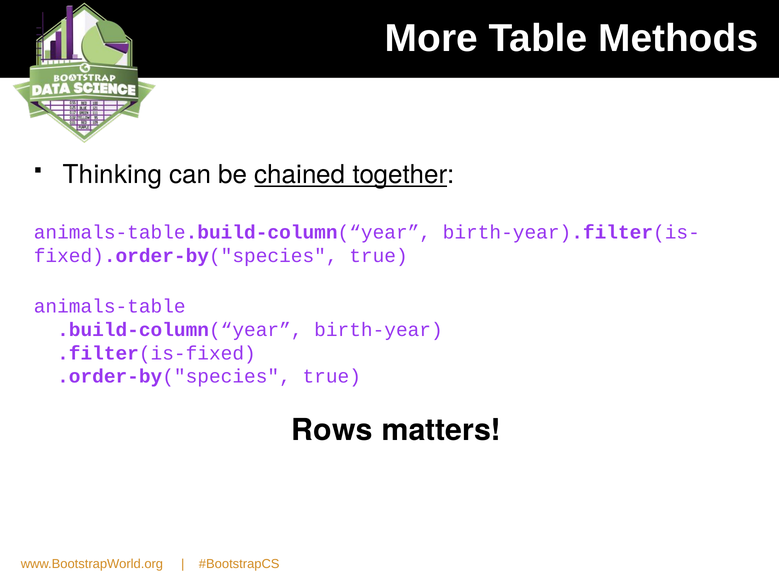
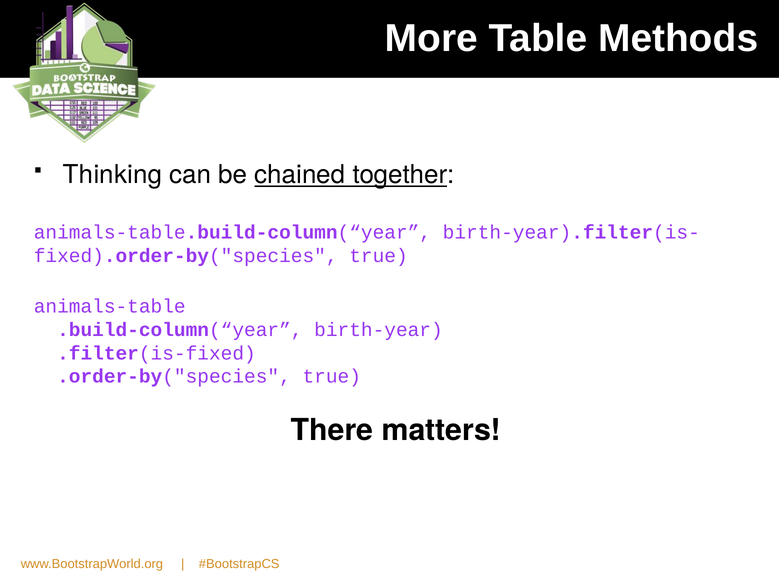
Rows: Rows -> There
